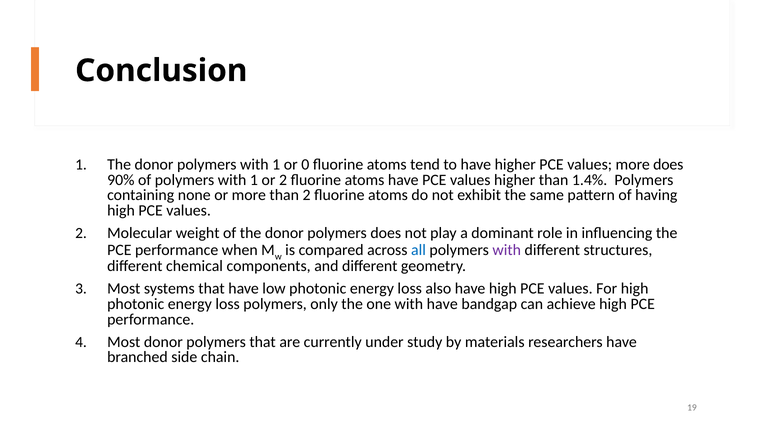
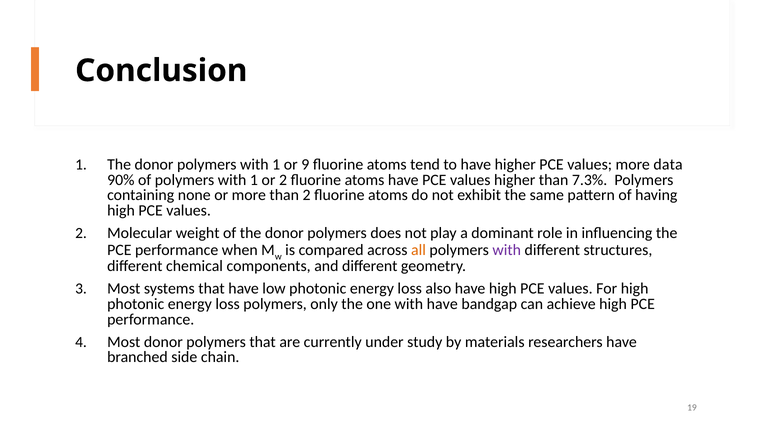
0: 0 -> 9
more does: does -> data
1.4%: 1.4% -> 7.3%
all colour: blue -> orange
